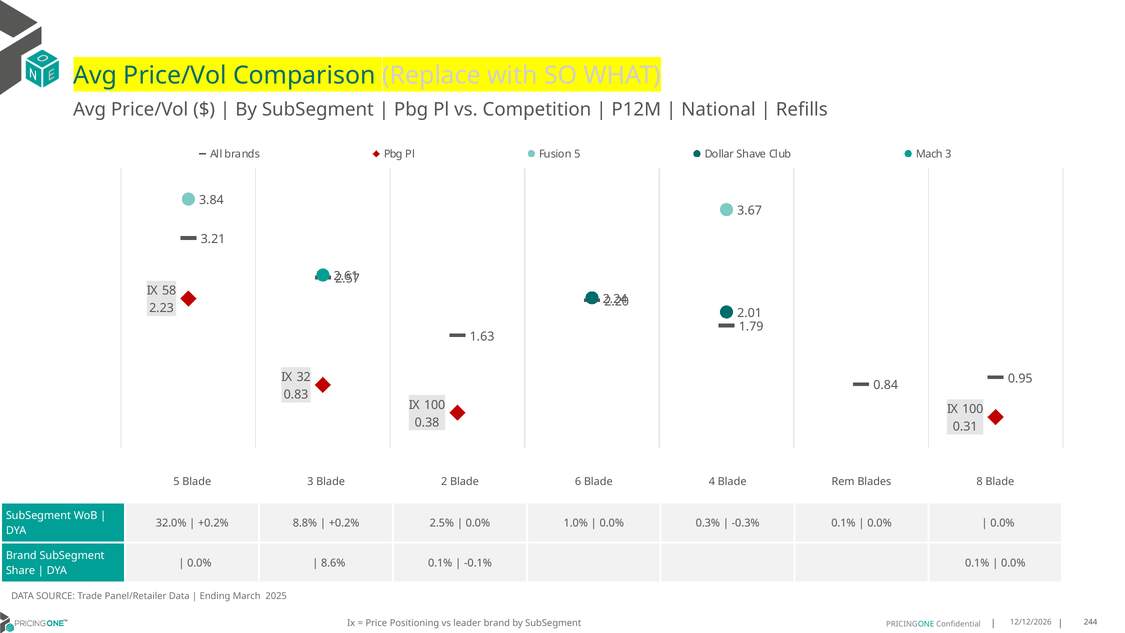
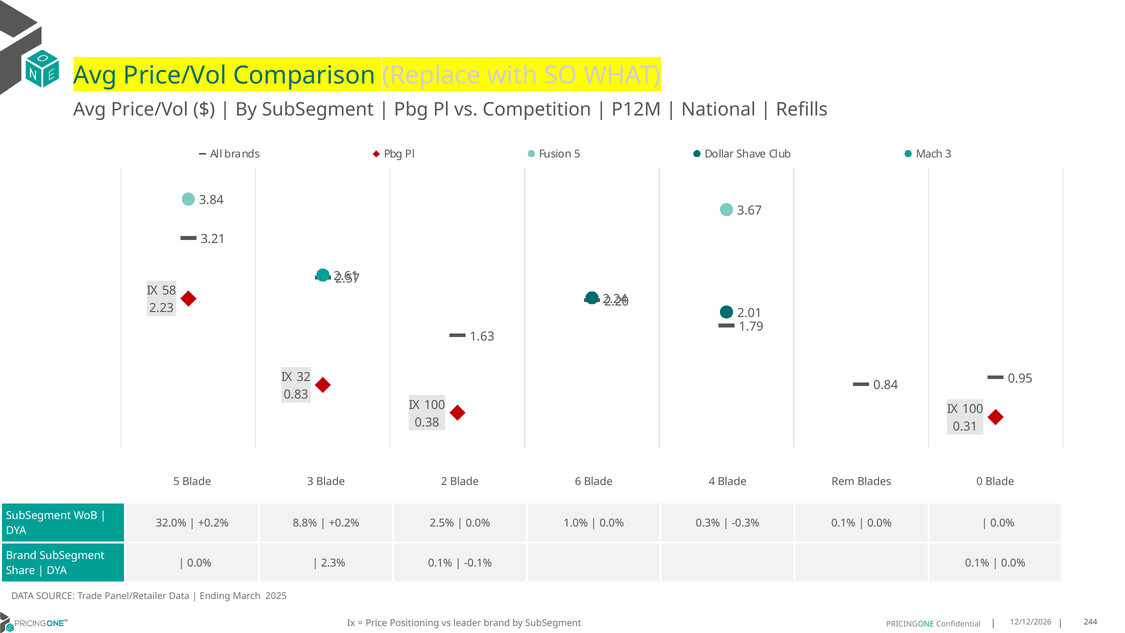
8: 8 -> 0
8.6%: 8.6% -> 2.3%
